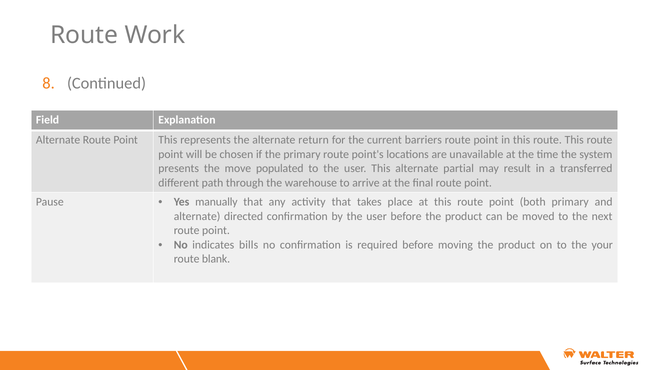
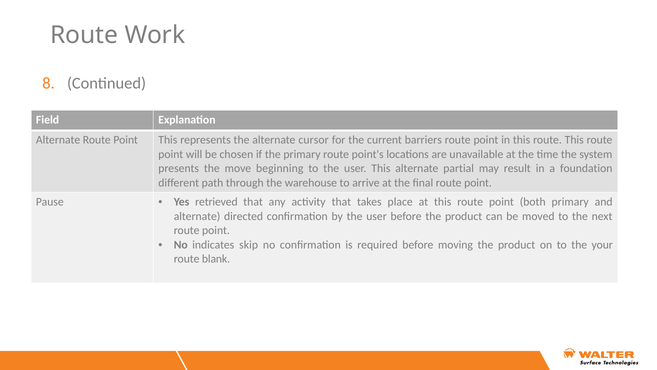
return: return -> cursor
populated: populated -> beginning
transferred: transferred -> foundation
manually: manually -> retrieved
bills: bills -> skip
